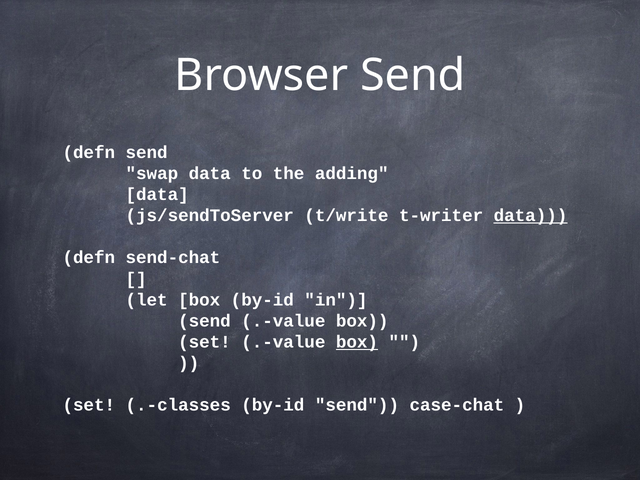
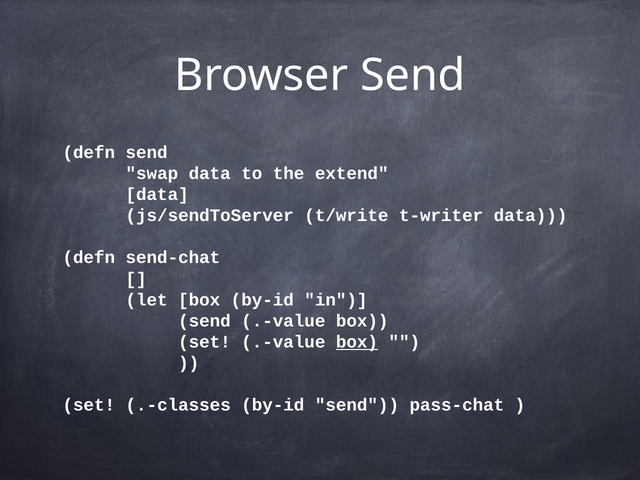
adding: adding -> extend
data at (531, 216) underline: present -> none
case-chat: case-chat -> pass-chat
